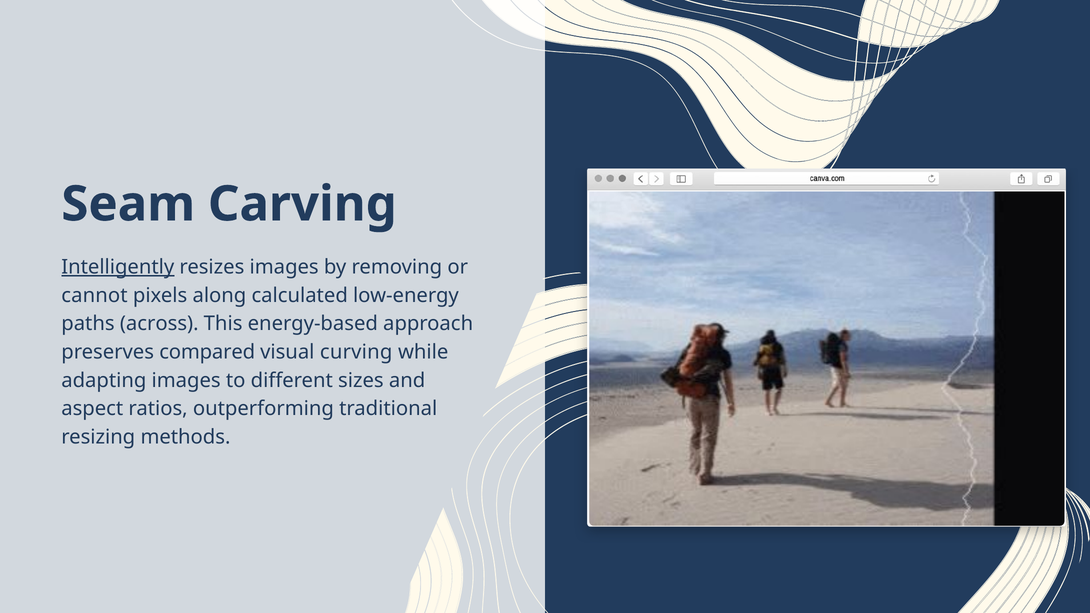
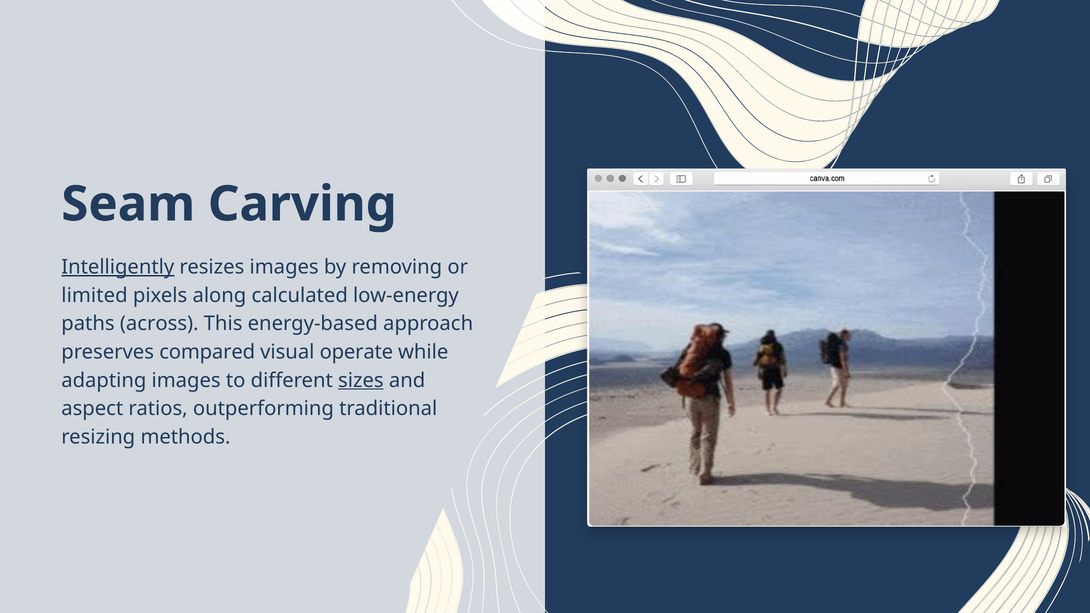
cannot: cannot -> limited
curving: curving -> operate
sizes underline: none -> present
